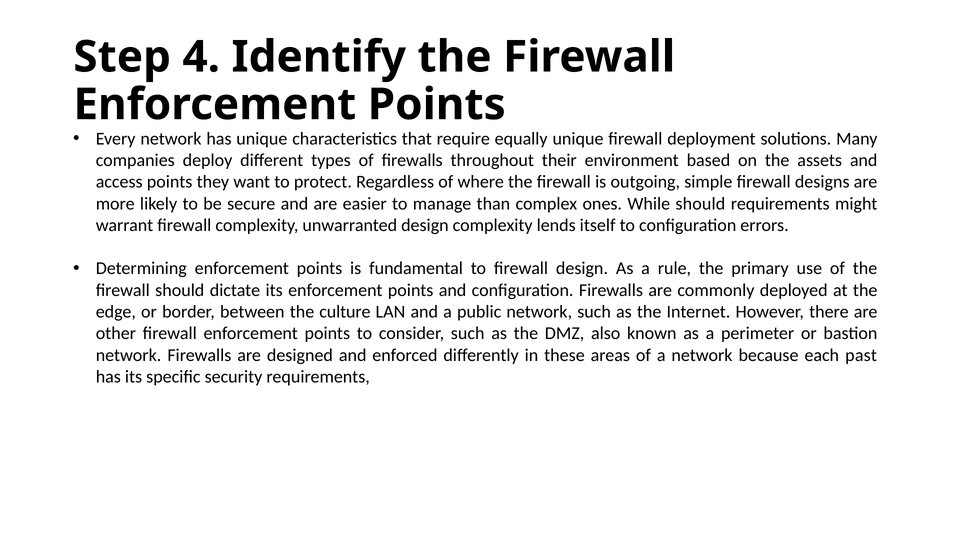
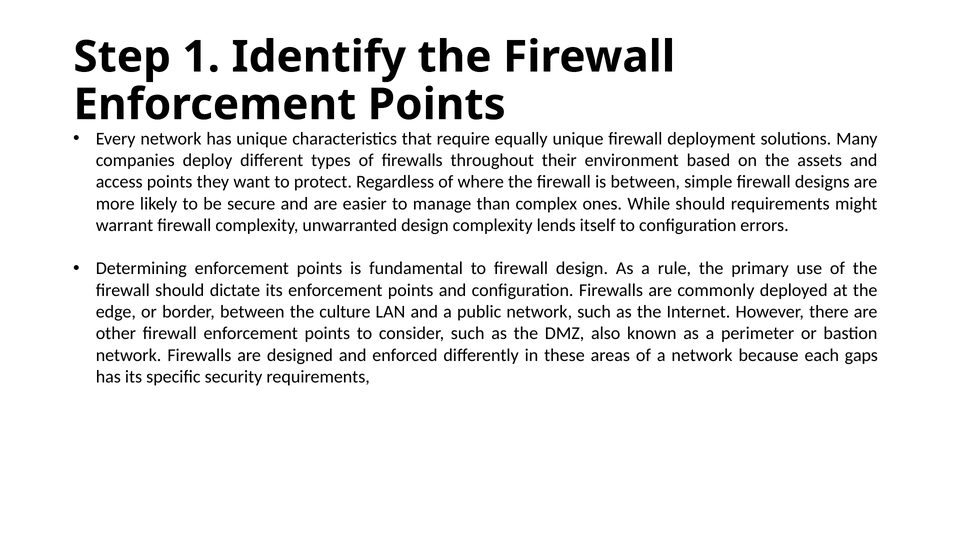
4: 4 -> 1
is outgoing: outgoing -> between
past: past -> gaps
